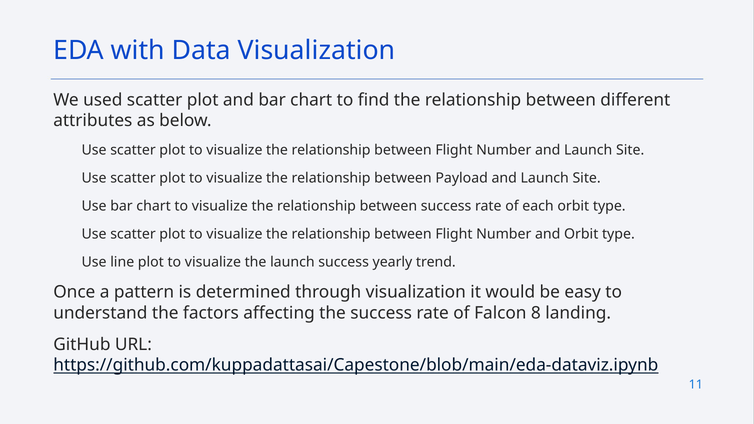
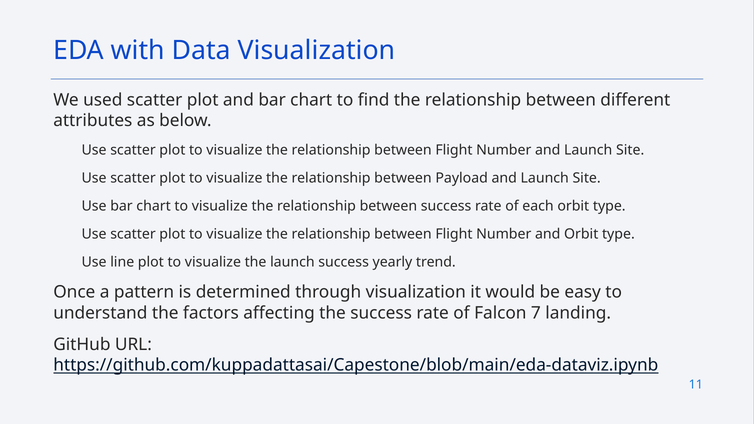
8: 8 -> 7
